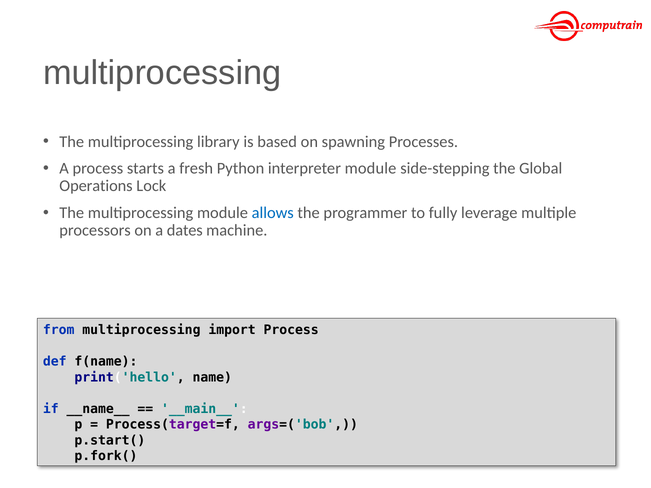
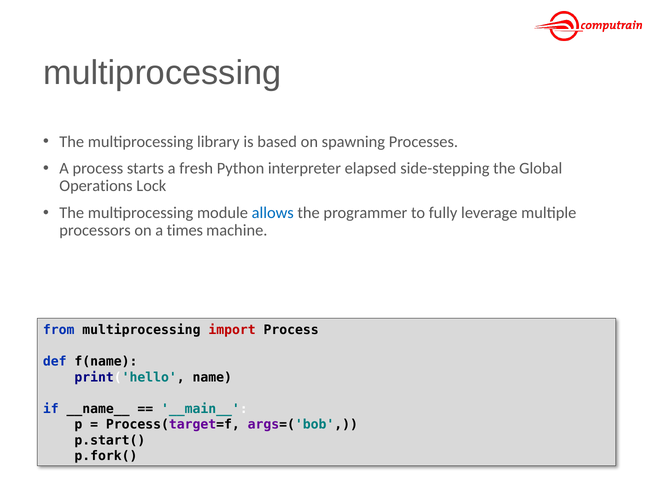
interpreter module: module -> elapsed
dates: dates -> times
import colour: black -> red
